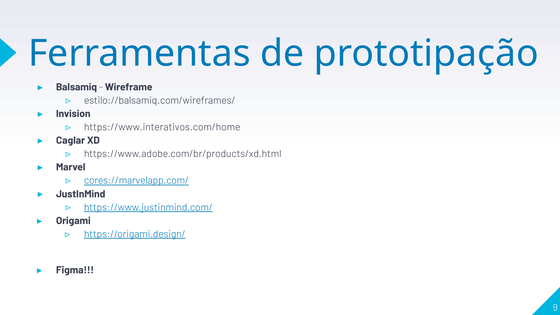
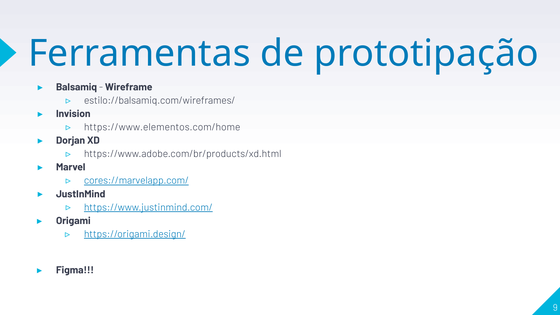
https://www.interativos.com/home: https://www.interativos.com/home -> https://www.elementos.com/home
Caglar: Caglar -> Dorjan
